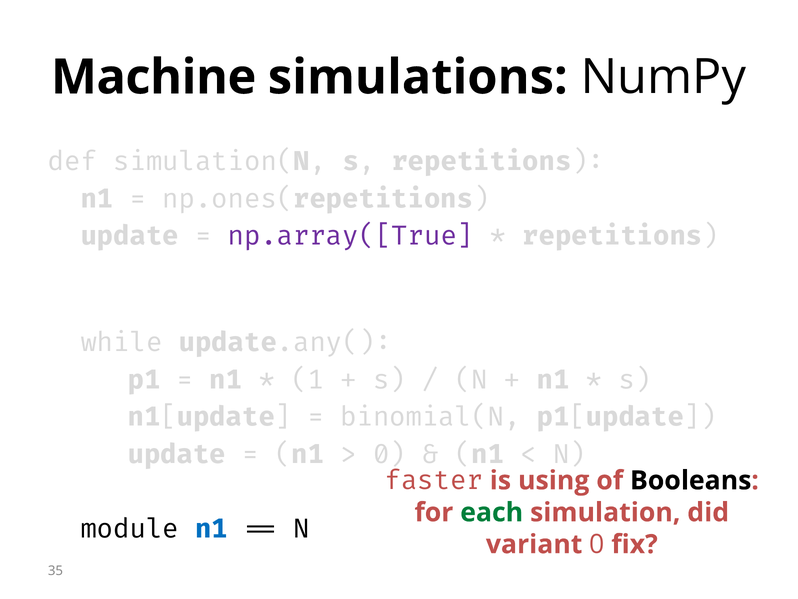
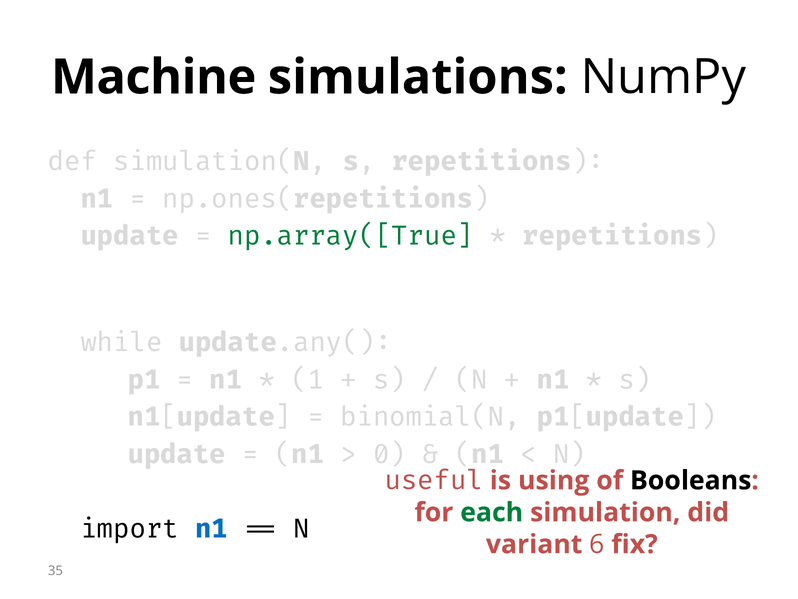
np.array([True colour: purple -> green
faster: faster -> useful
module: module -> import
variant 0: 0 -> 6
